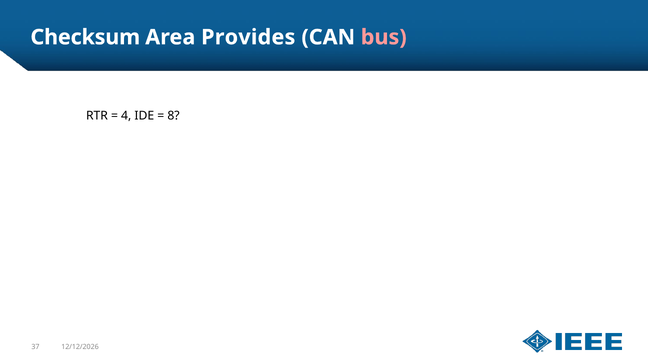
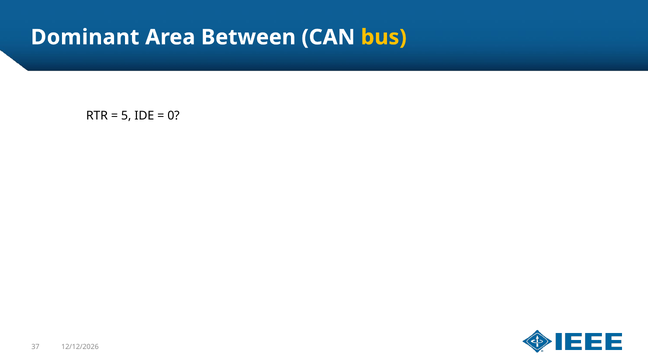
Checksum: Checksum -> Dominant
Provides: Provides -> Between
bus colour: pink -> yellow
4: 4 -> 5
8: 8 -> 0
